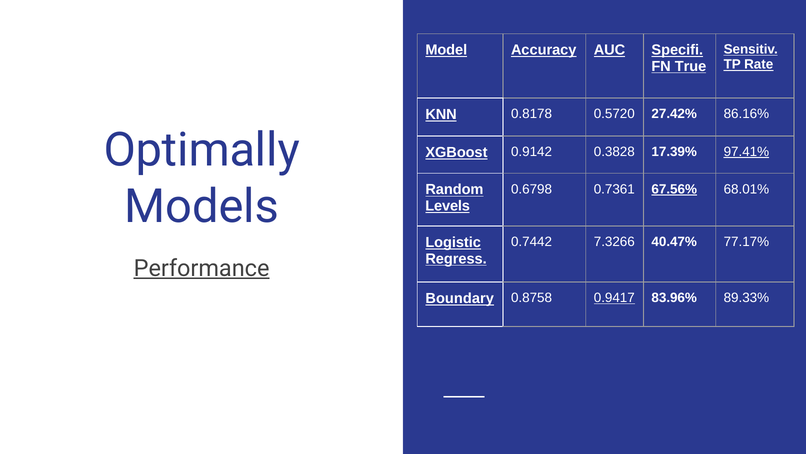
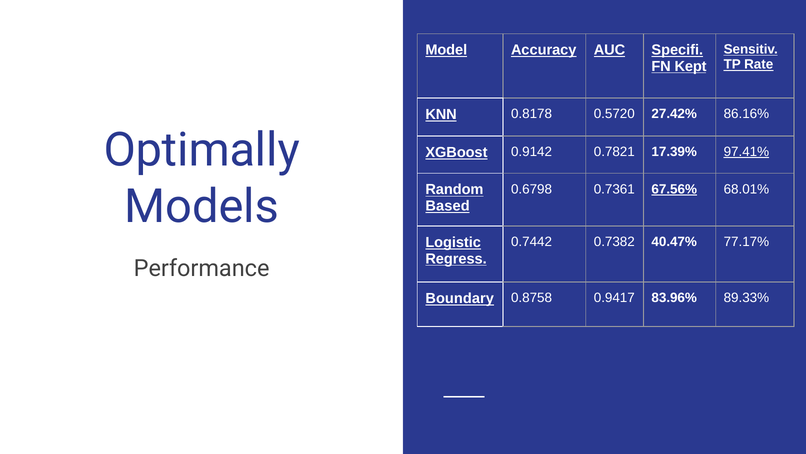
True: True -> Kept
0.3828: 0.3828 -> 0.7821
Levels: Levels -> Based
7.3266: 7.3266 -> 0.7382
Performance underline: present -> none
0.9417 underline: present -> none
